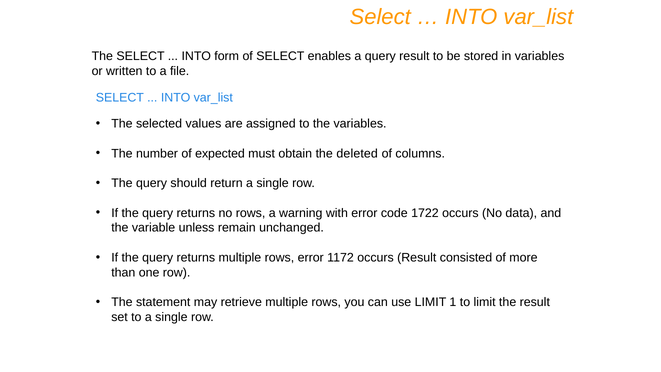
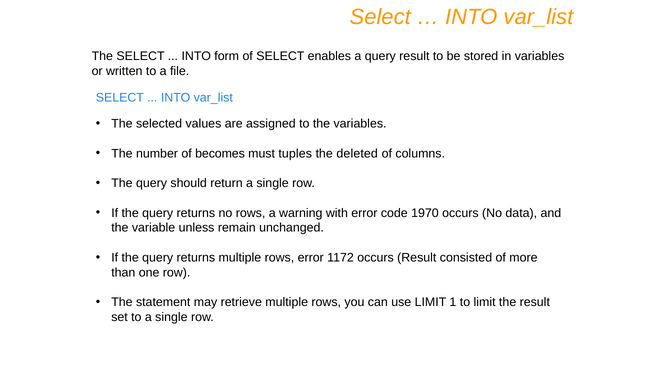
expected: expected -> becomes
obtain: obtain -> tuples
1722: 1722 -> 1970
